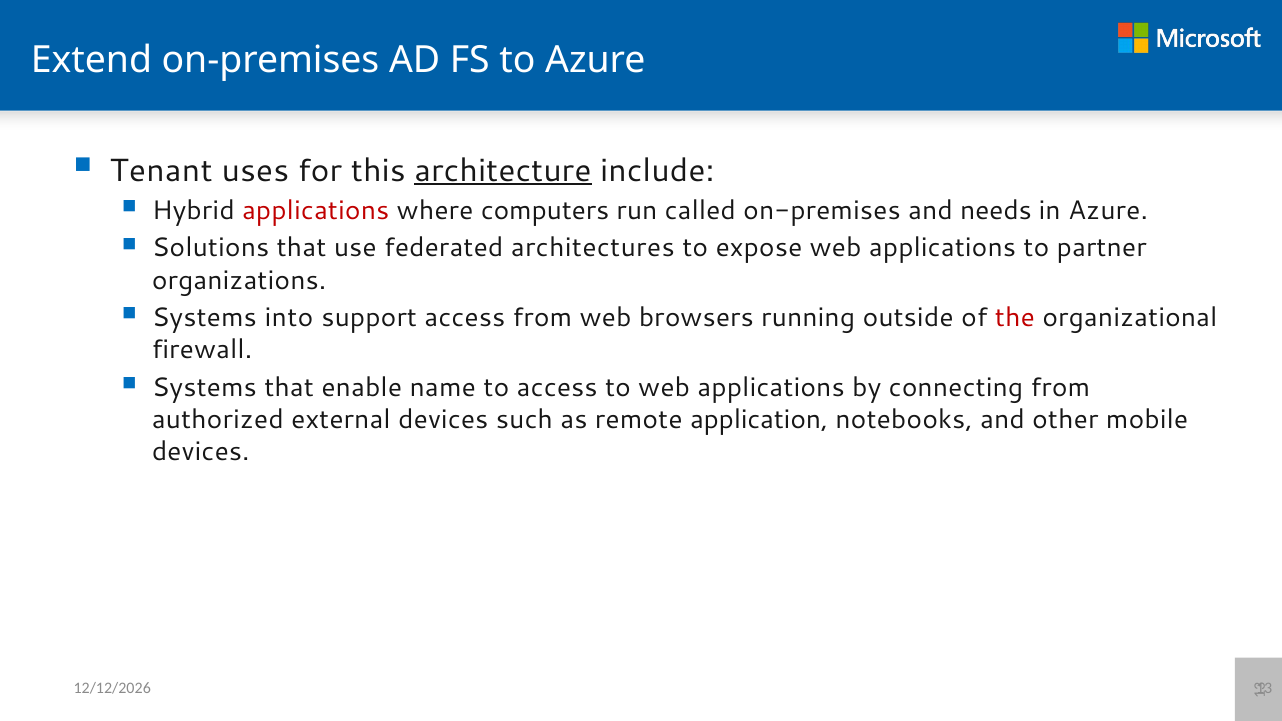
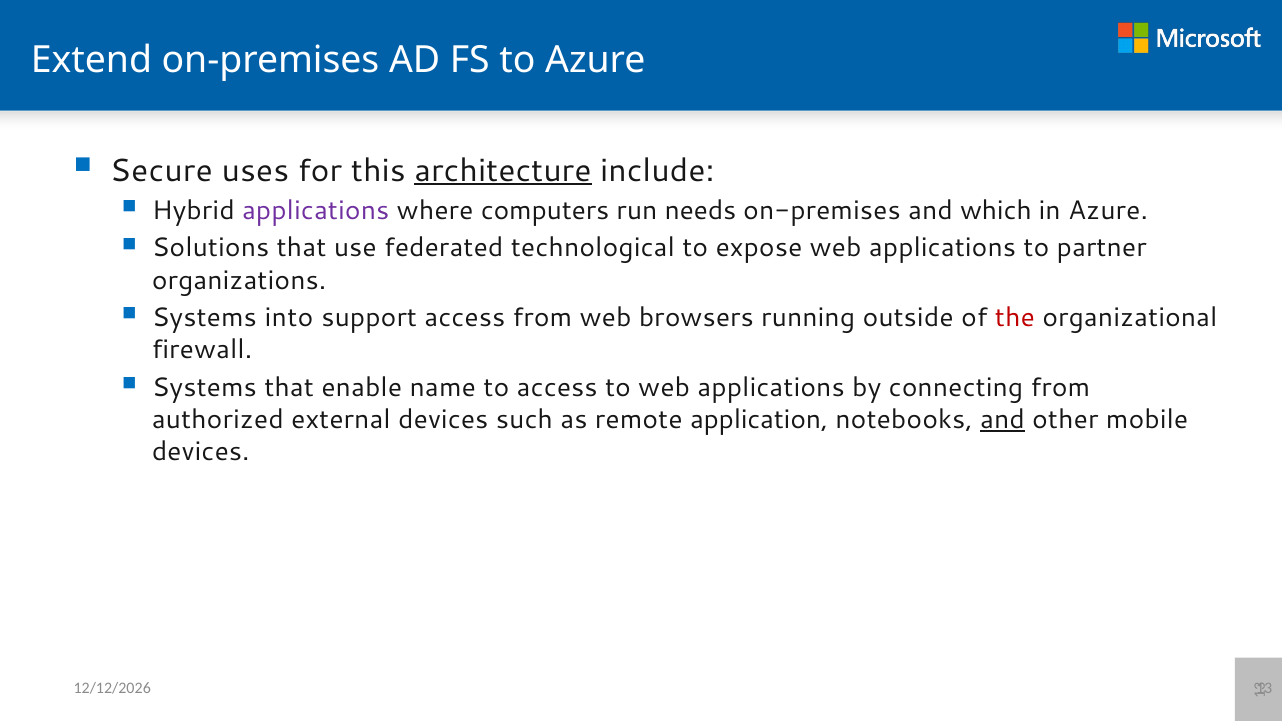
Tenant: Tenant -> Secure
applications at (316, 211) colour: red -> purple
called: called -> needs
needs: needs -> which
architectures: architectures -> technological
and at (1002, 419) underline: none -> present
